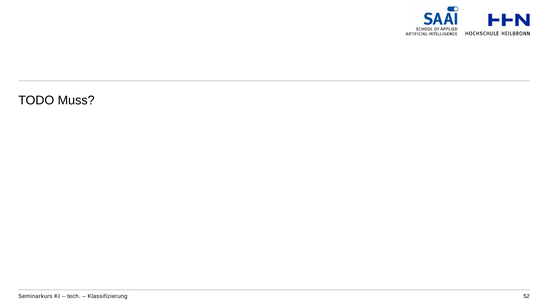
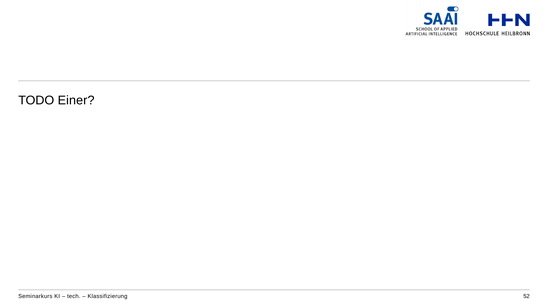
Muss: Muss -> Einer
